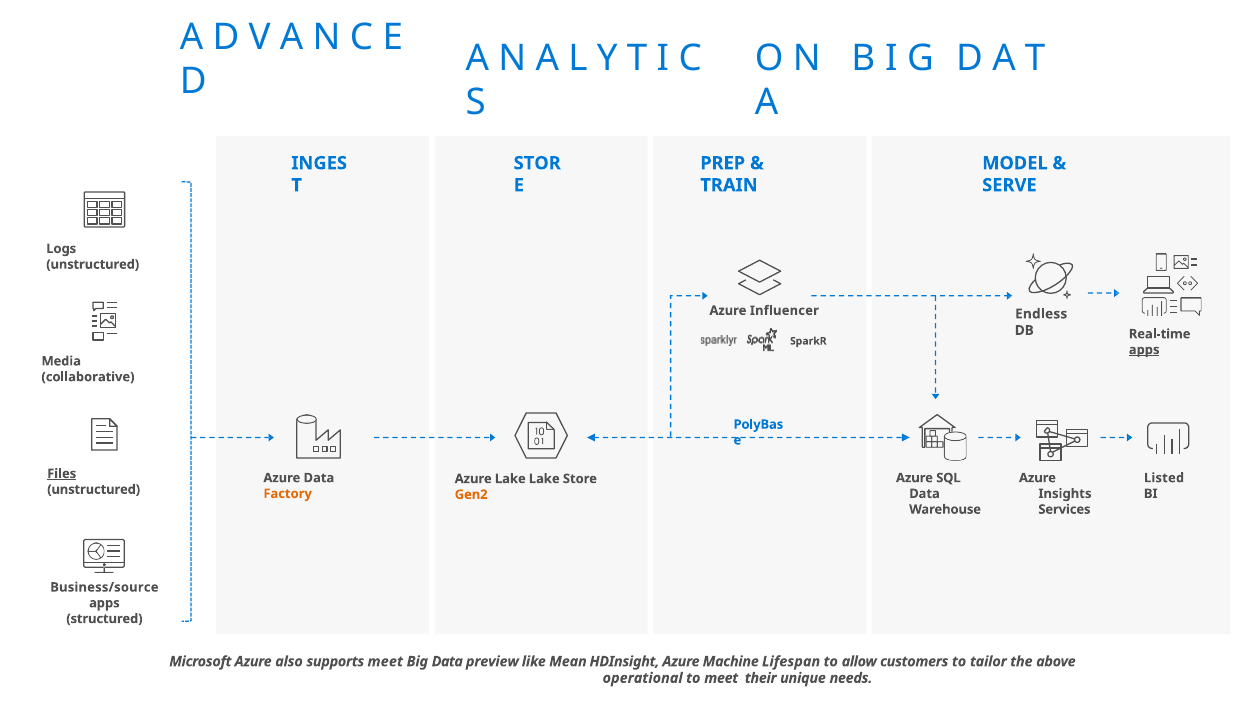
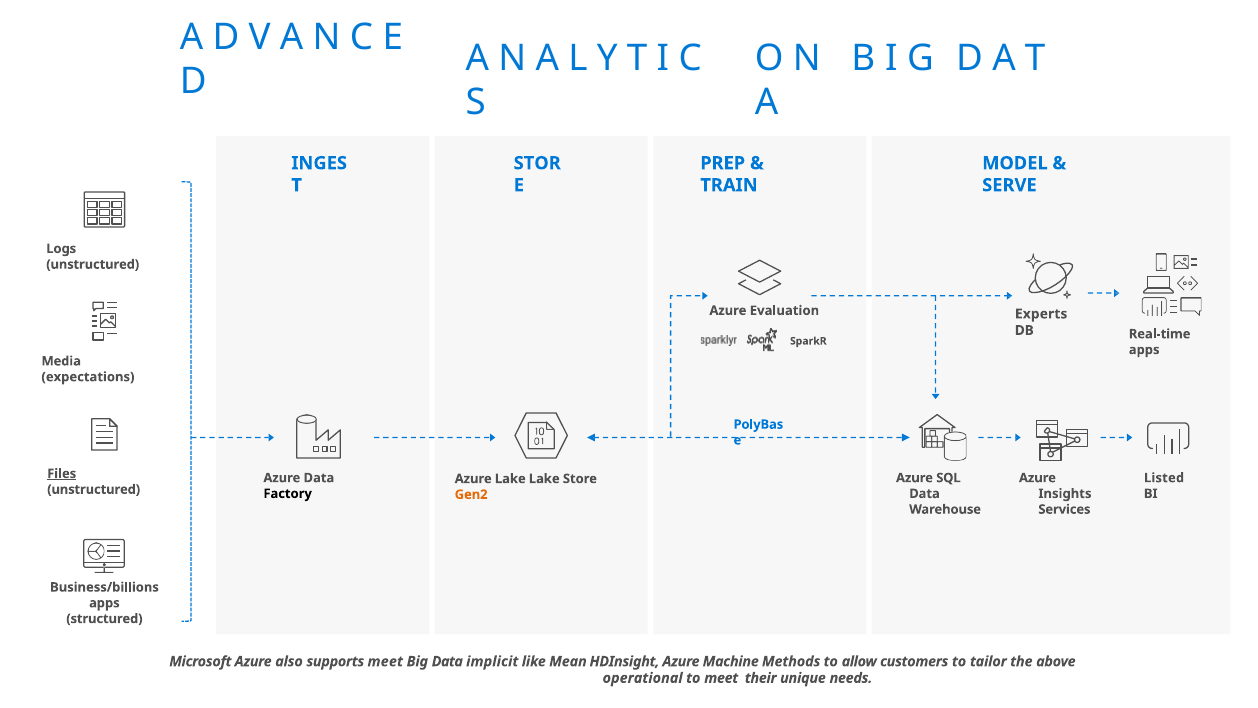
Influencer: Influencer -> Evaluation
Endless: Endless -> Experts
apps at (1144, 350) underline: present -> none
collaborative: collaborative -> expectations
Factory colour: orange -> black
Business/source: Business/source -> Business/billions
preview: preview -> implicit
Lifespan: Lifespan -> Methods
